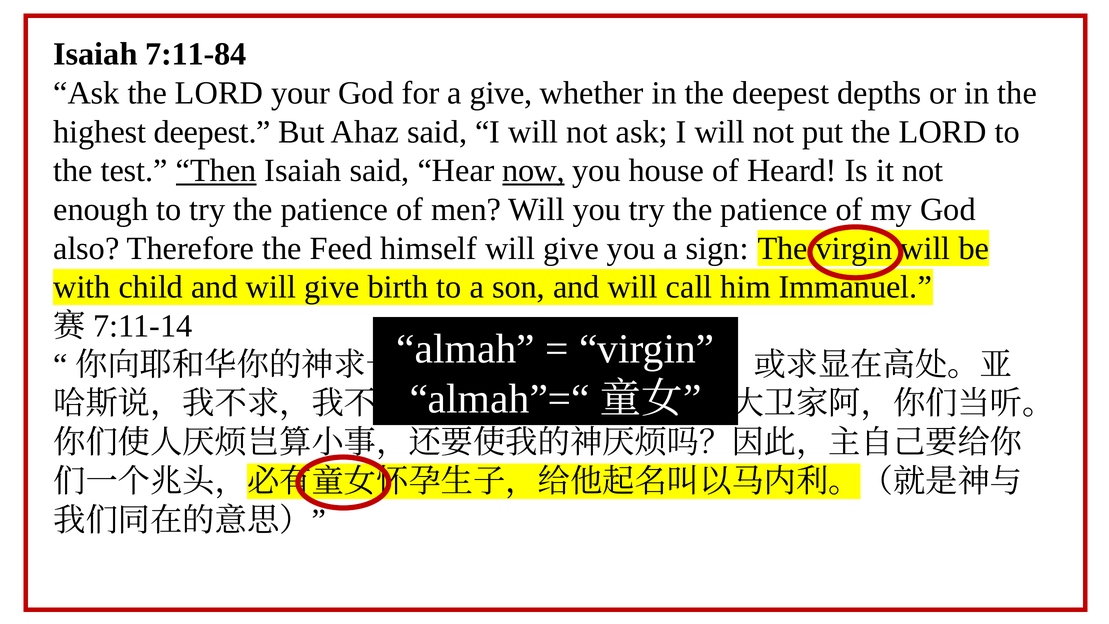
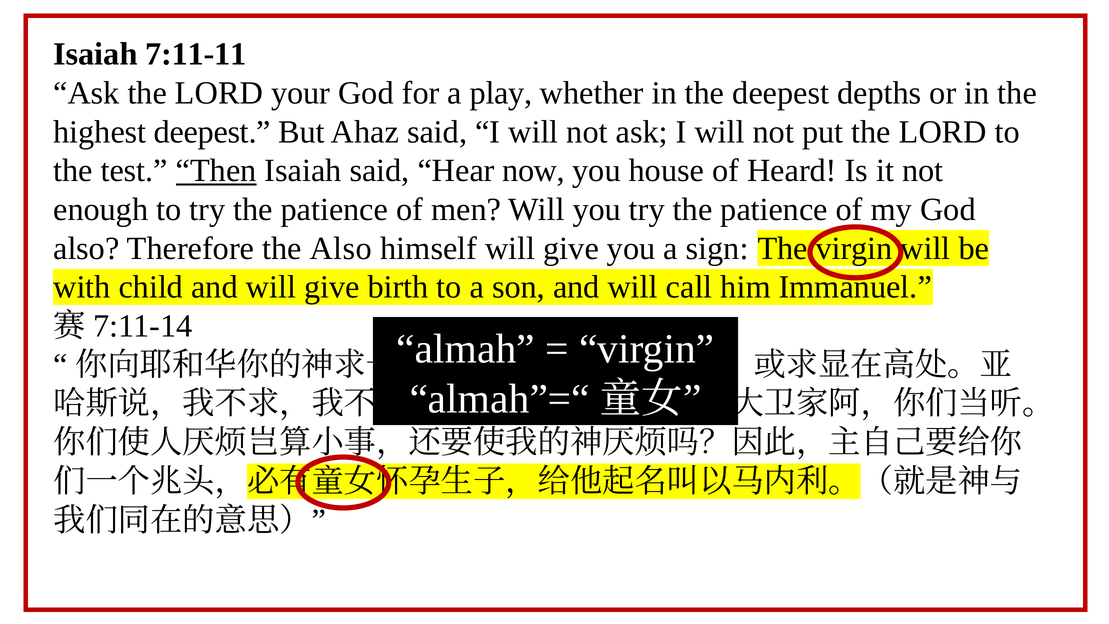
7:11-84: 7:11-84 -> 7:11-11
a give: give -> play
now underline: present -> none
the Feed: Feed -> Also
